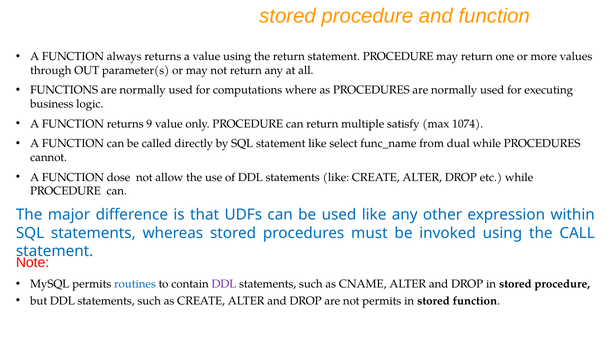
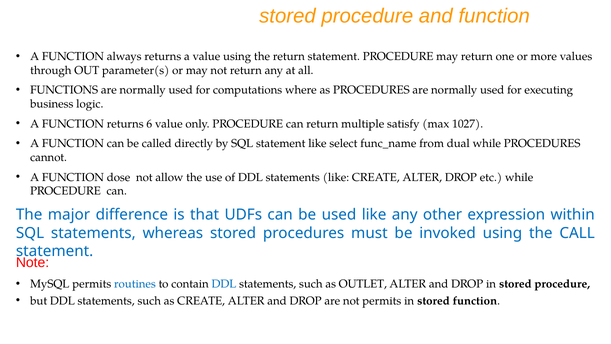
9: 9 -> 6
1074: 1074 -> 1027
DDL at (224, 284) colour: purple -> blue
CNAME: CNAME -> OUTLET
